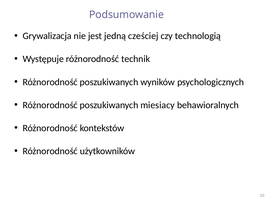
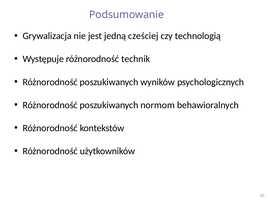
miesiacy: miesiacy -> normom
